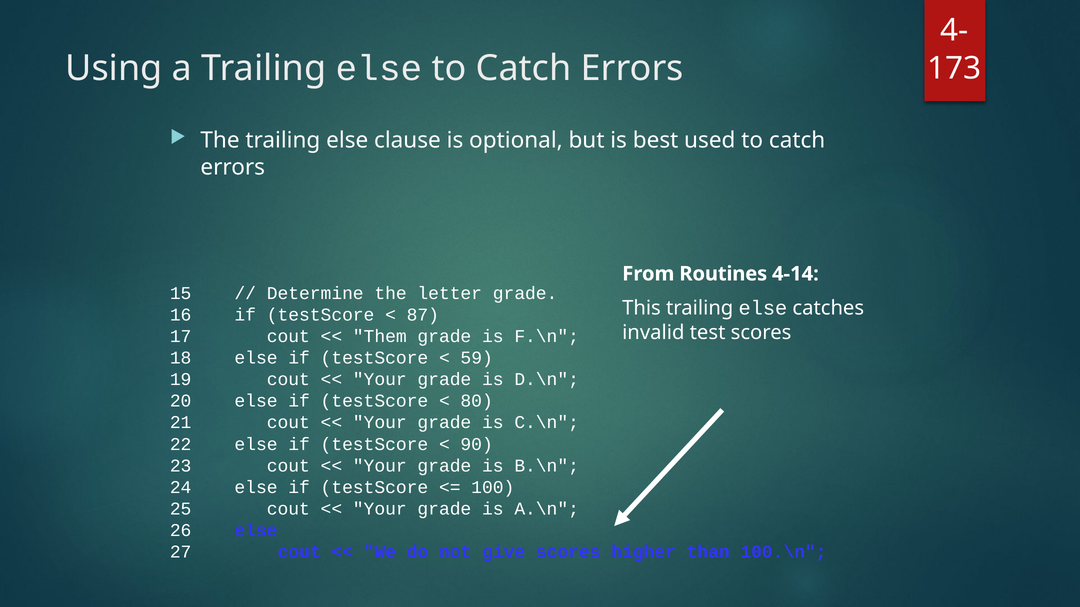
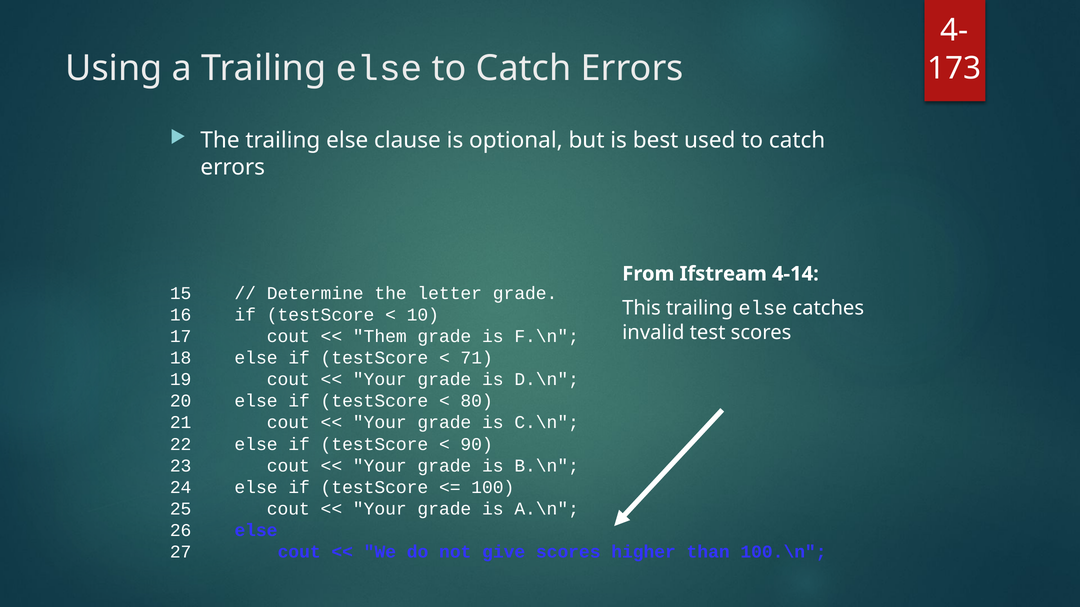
Routines: Routines -> Ifstream
87: 87 -> 10
59: 59 -> 71
